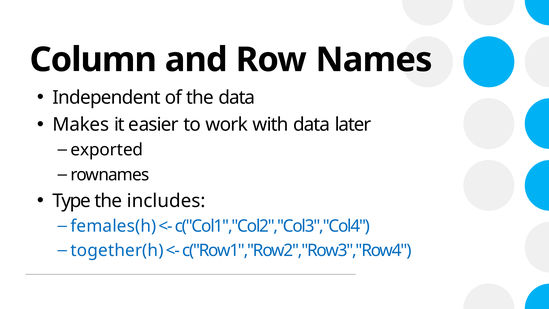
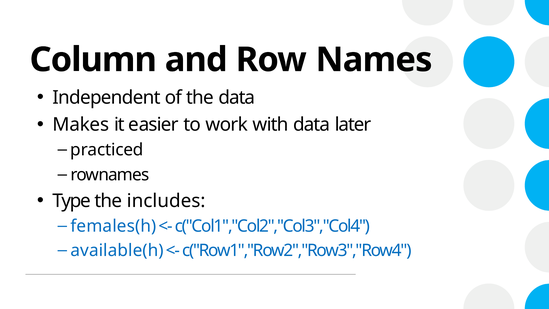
exported: exported -> practiced
together(h: together(h -> available(h
